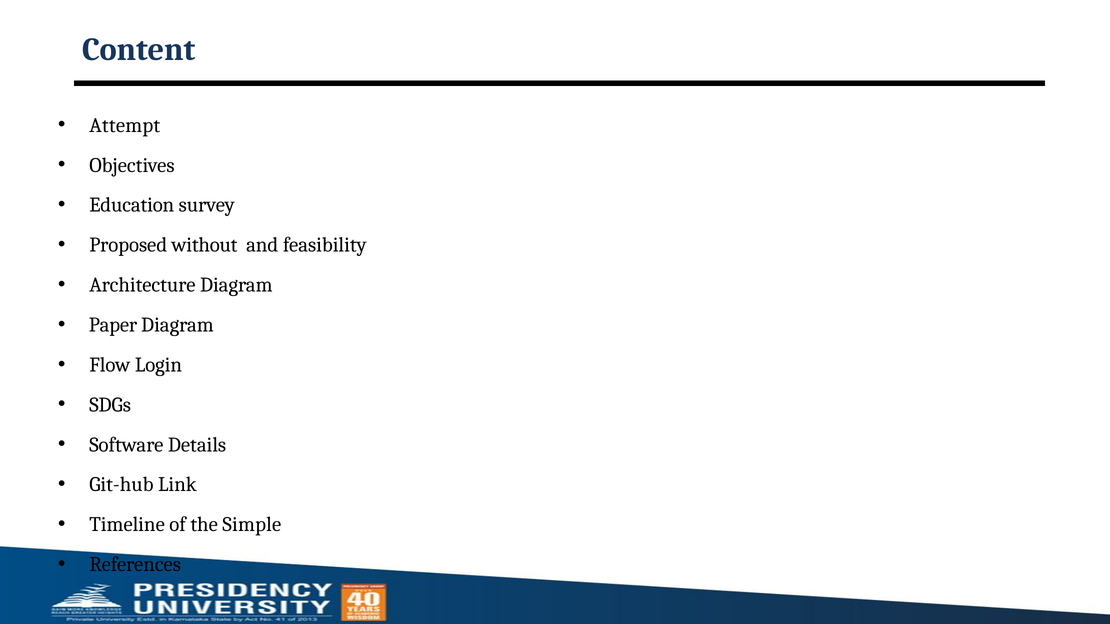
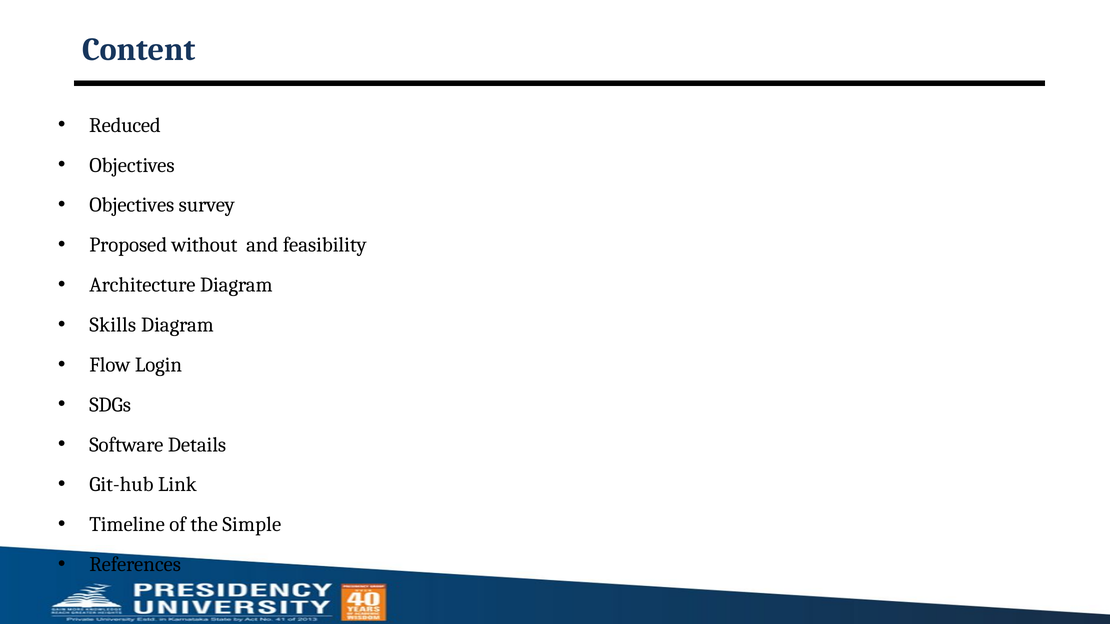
Attempt: Attempt -> Reduced
Education at (132, 205): Education -> Objectives
Paper: Paper -> Skills
